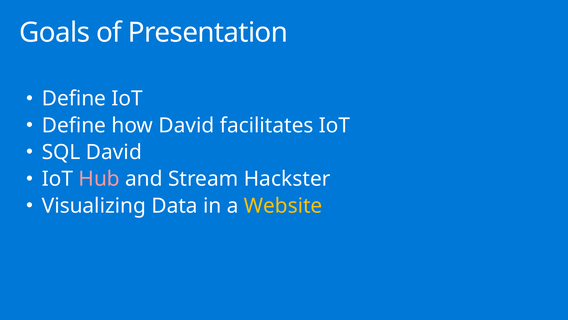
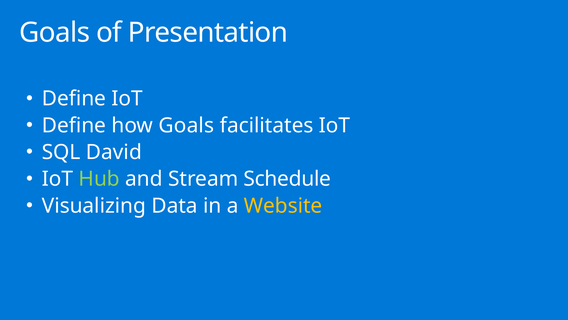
how David: David -> Goals
Hub colour: pink -> light green
Hackster: Hackster -> Schedule
